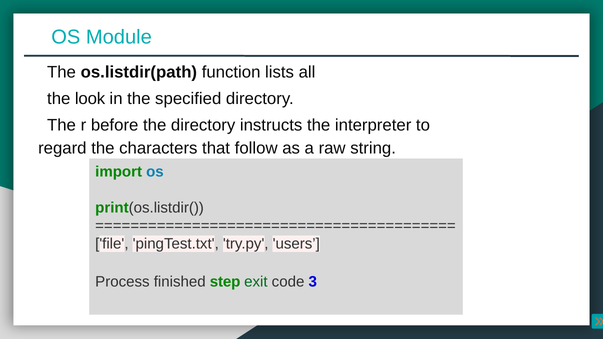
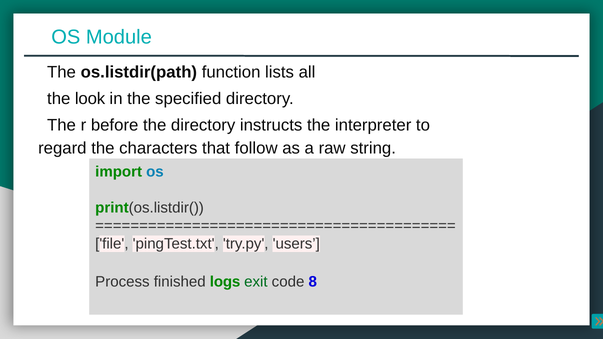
step: step -> logs
3: 3 -> 8
